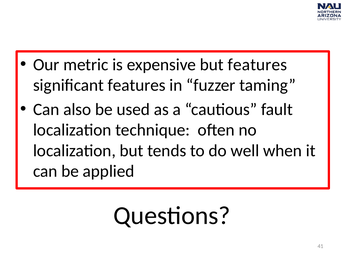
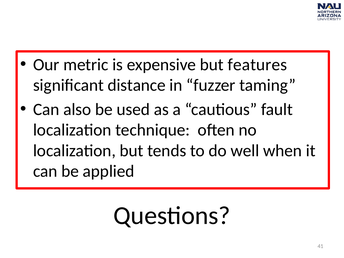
significant features: features -> distance
